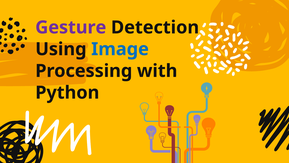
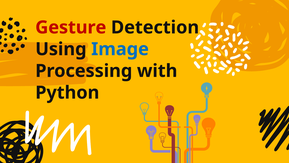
Gesture colour: purple -> red
